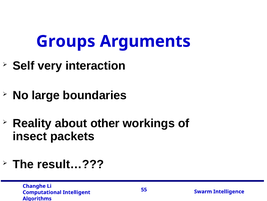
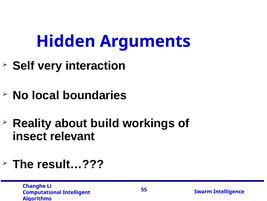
Groups: Groups -> Hidden
large: large -> local
other: other -> build
packets: packets -> relevant
